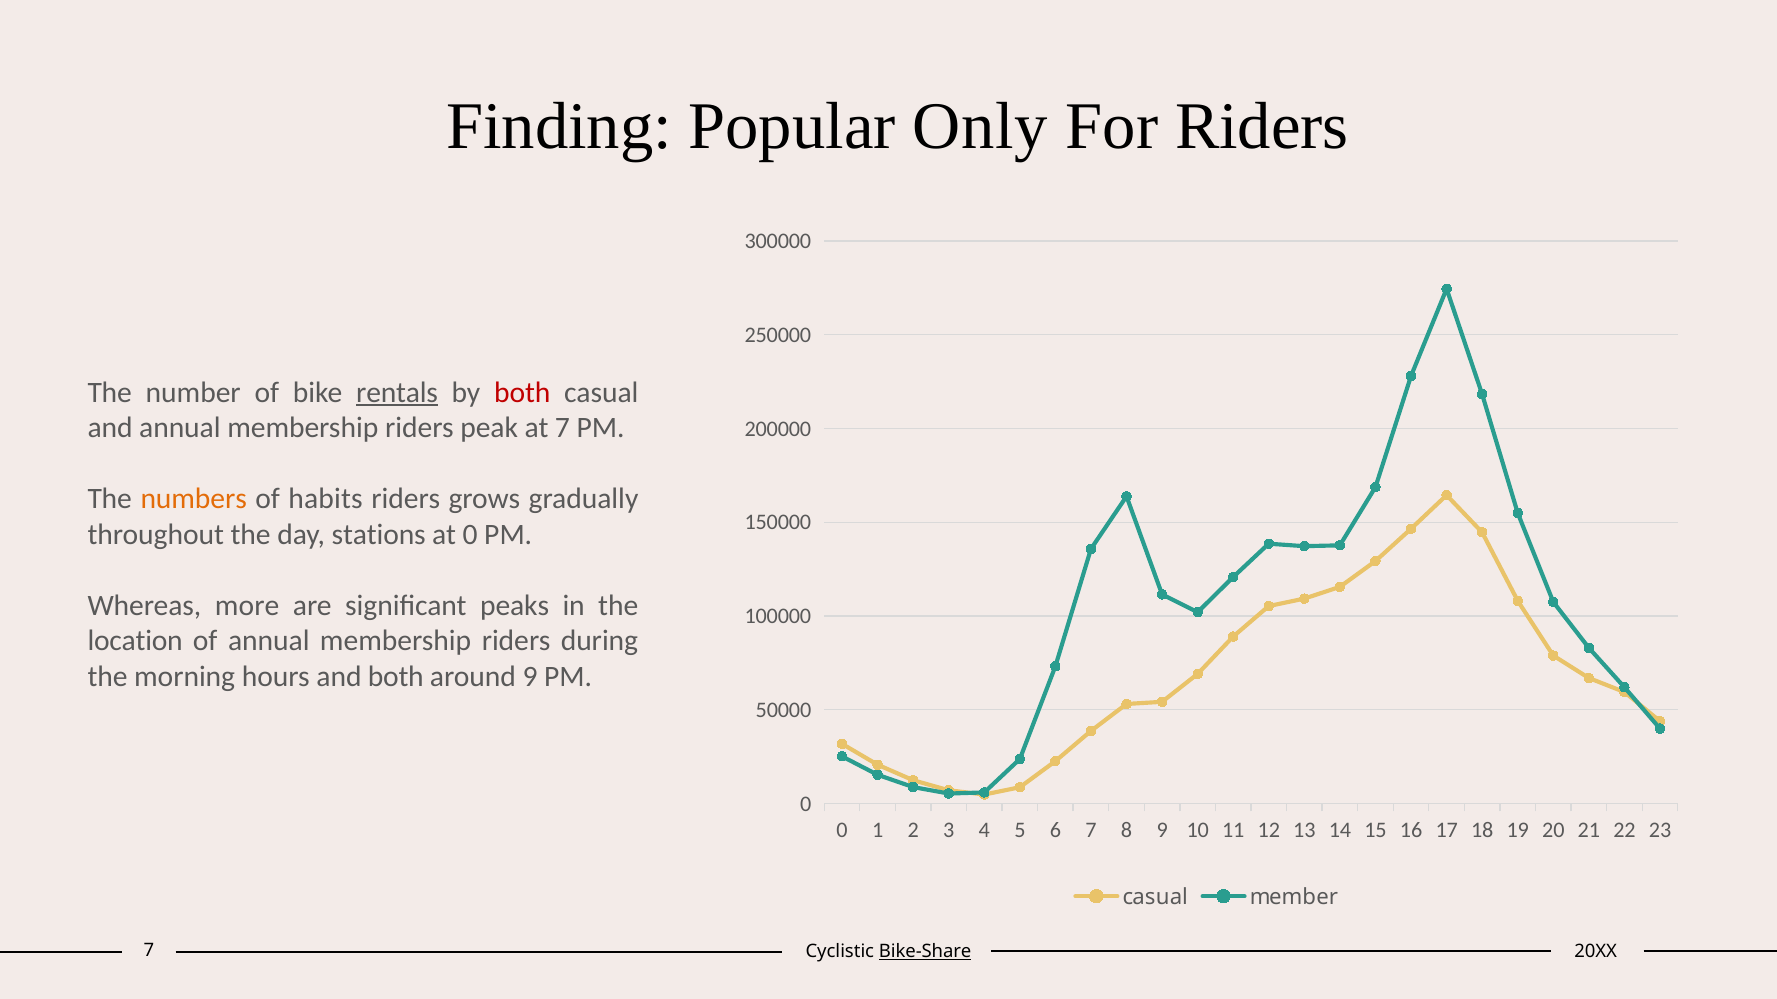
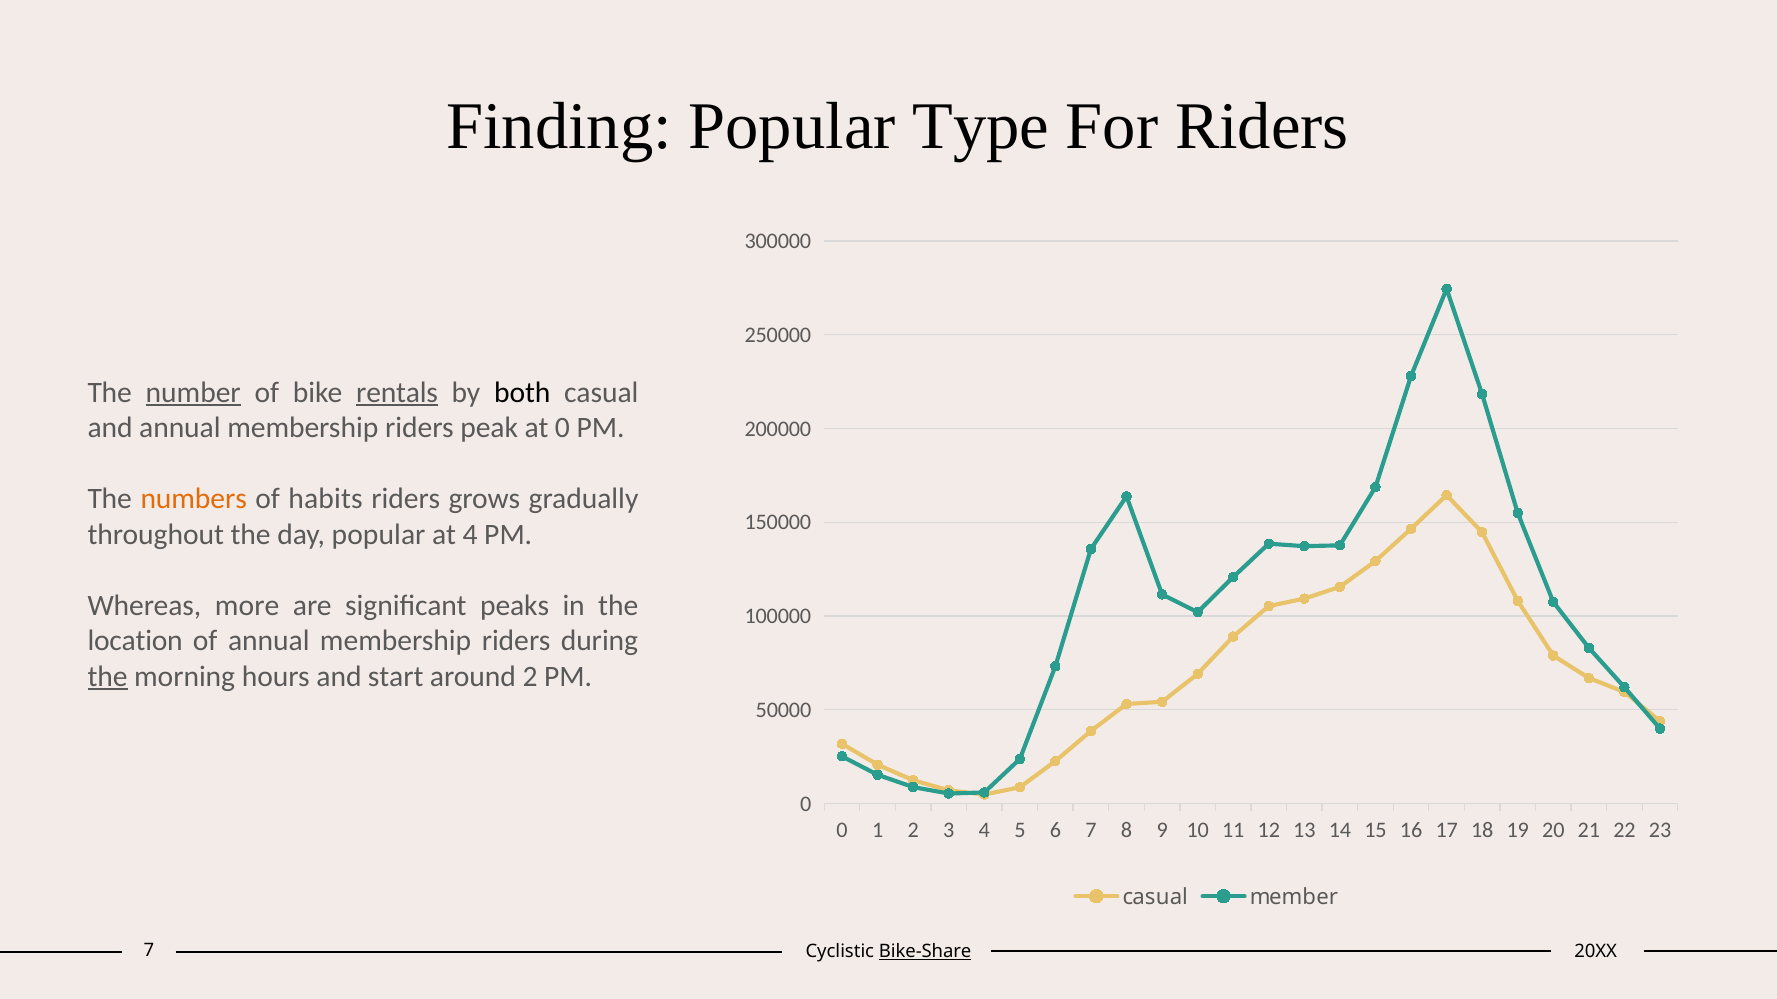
Only: Only -> Type
number underline: none -> present
both at (522, 393) colour: red -> black
at 7: 7 -> 0
day stations: stations -> popular
at 0: 0 -> 4
the at (108, 677) underline: none -> present
and both: both -> start
around 9: 9 -> 2
